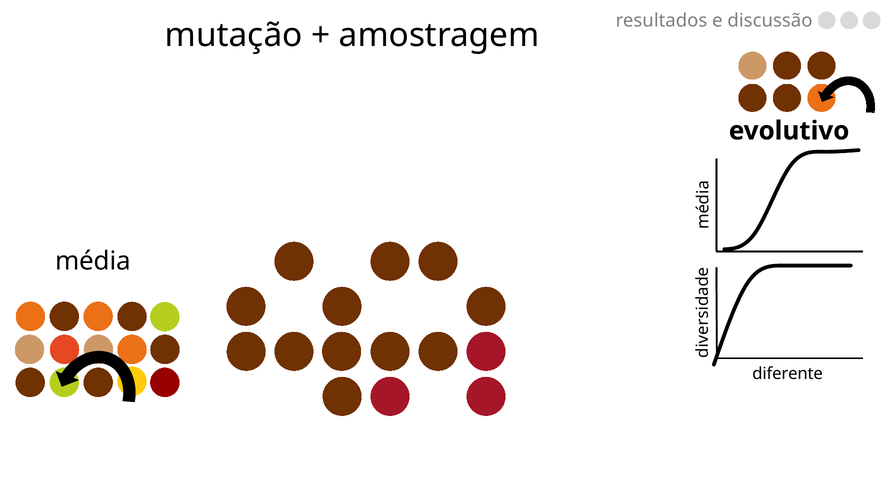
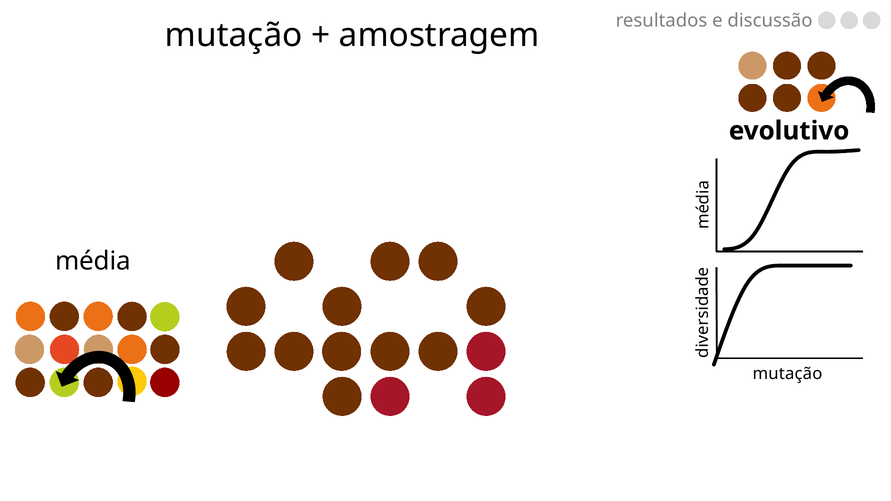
diferente at (788, 374): diferente -> mutação
